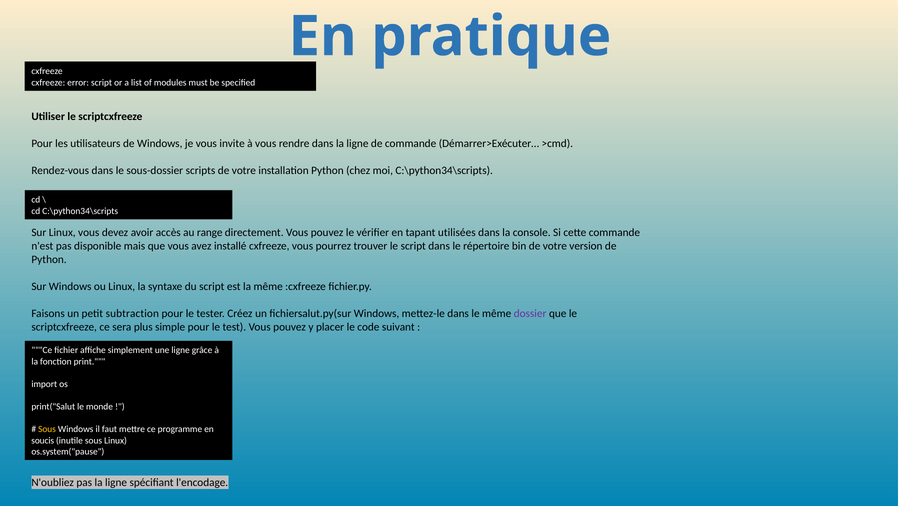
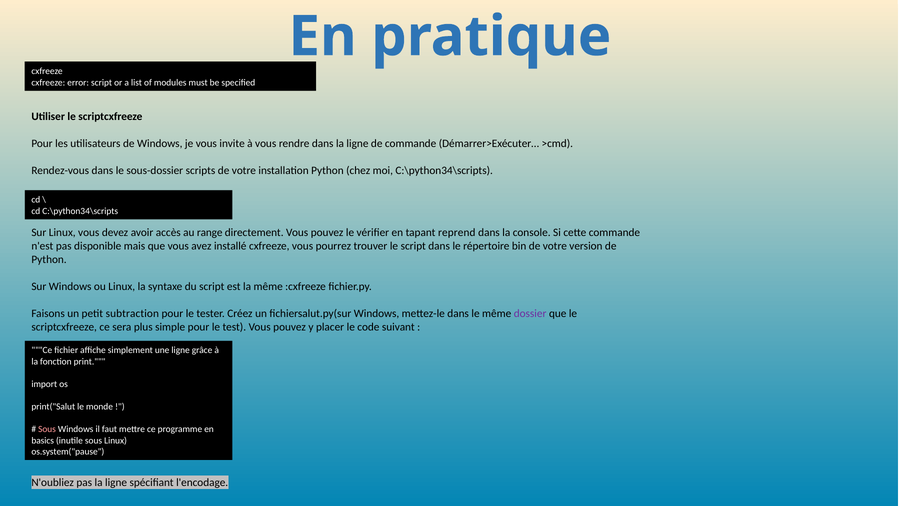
utilisées: utilisées -> reprend
Sous at (47, 429) colour: yellow -> pink
soucis: soucis -> basics
